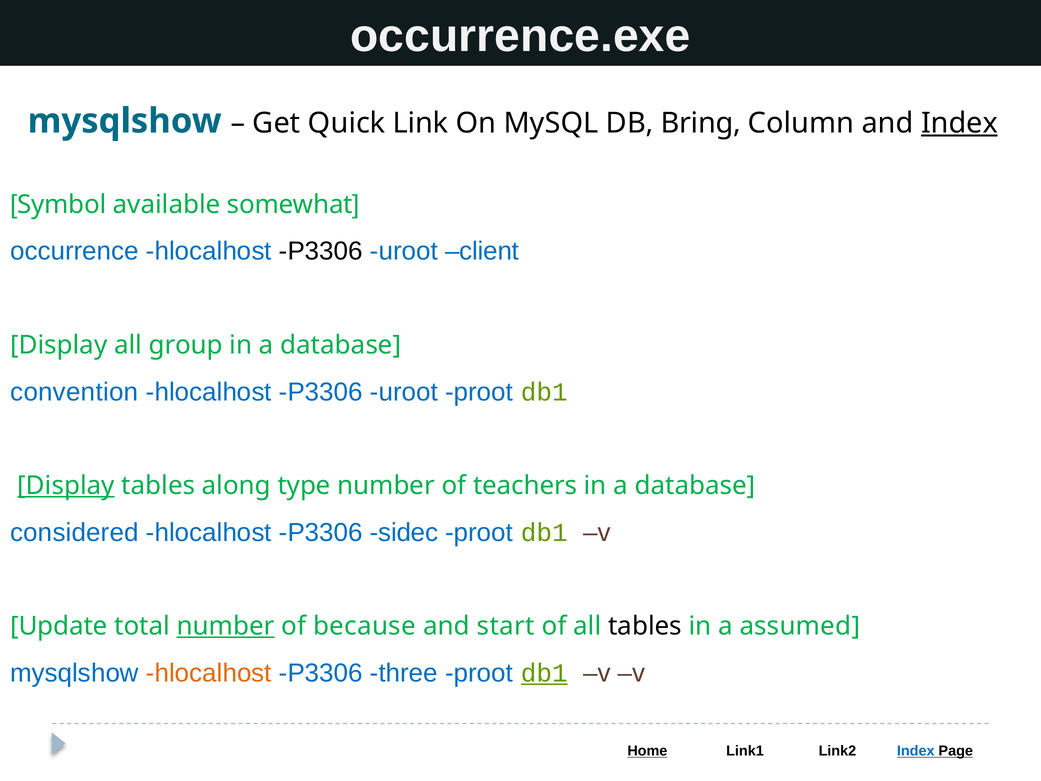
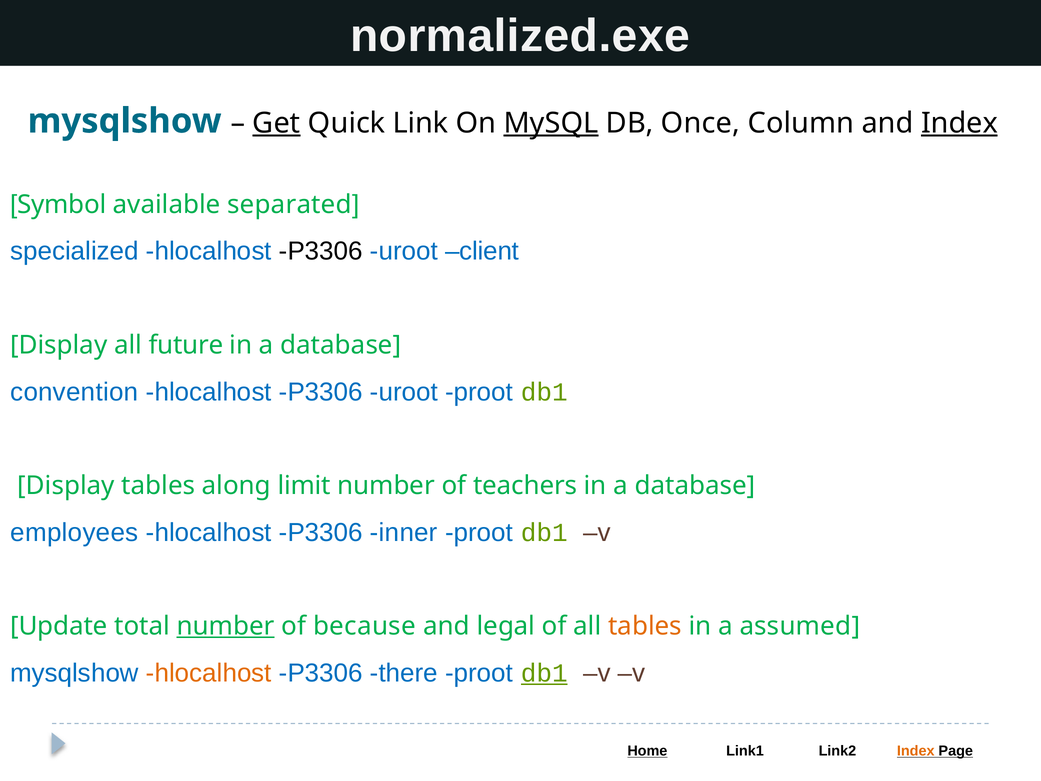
occurrence.exe: occurrence.exe -> normalized.exe
Get underline: none -> present
MySQL underline: none -> present
Bring: Bring -> Once
somewhat: somewhat -> separated
occurrence: occurrence -> specialized
group: group -> future
Display at (66, 486) underline: present -> none
type: type -> limit
considered: considered -> employees
sidec: sidec -> inner
start: start -> legal
tables at (645, 626) colour: black -> orange
three: three -> there
Index at (916, 751) colour: blue -> orange
